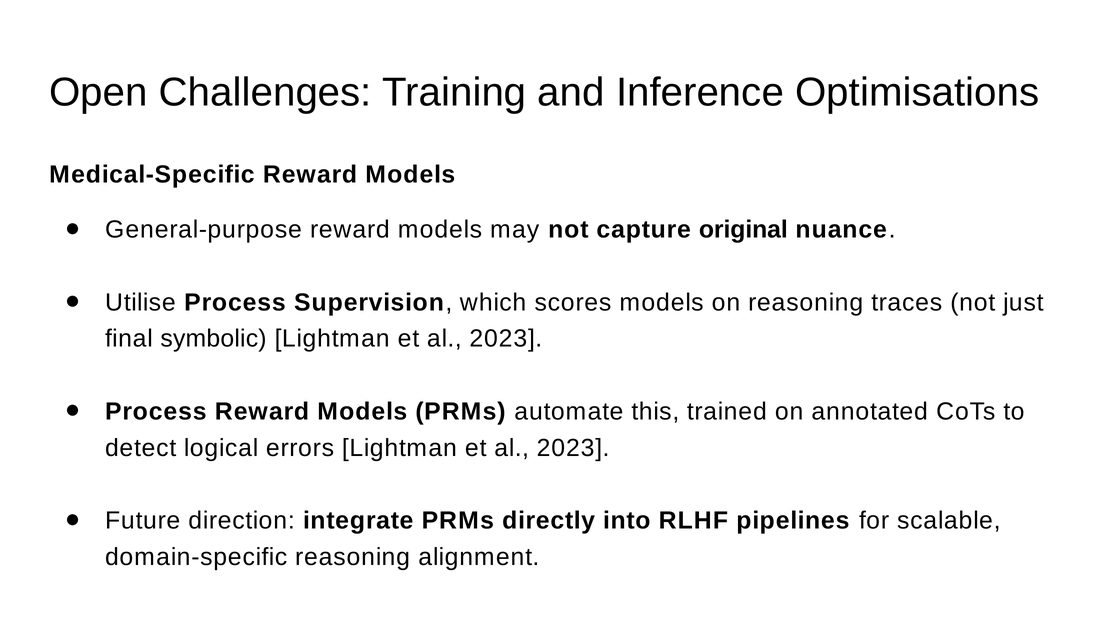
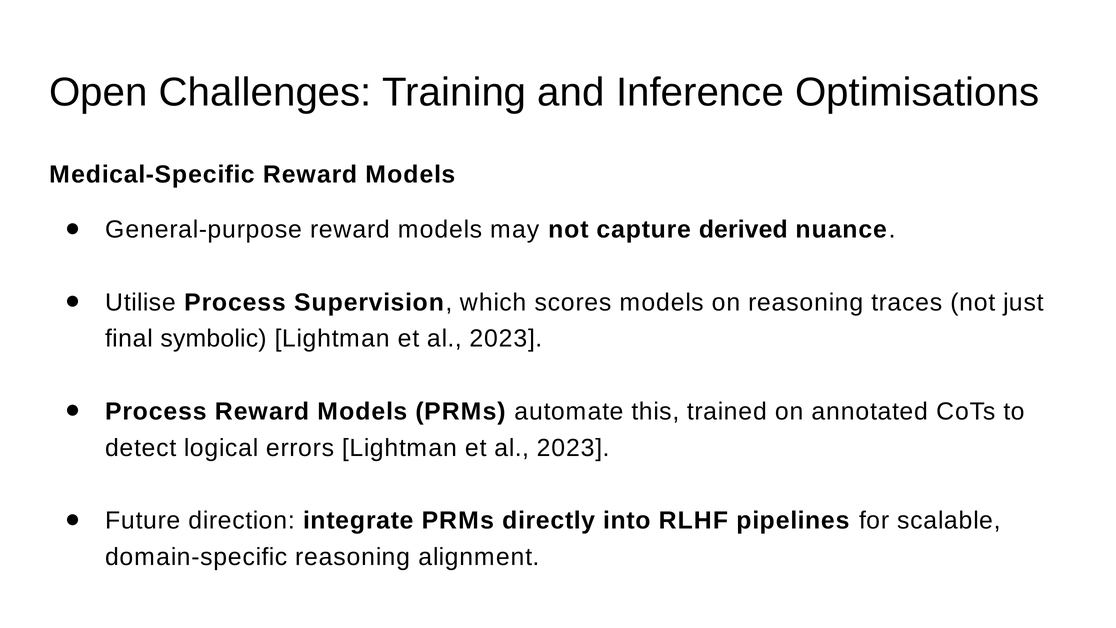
original: original -> derived
